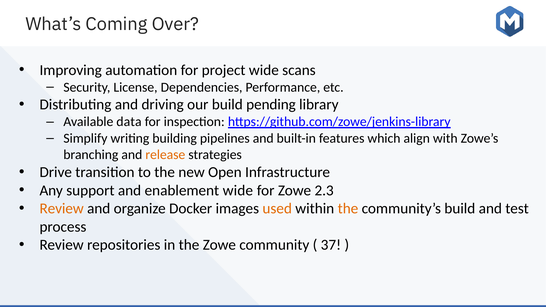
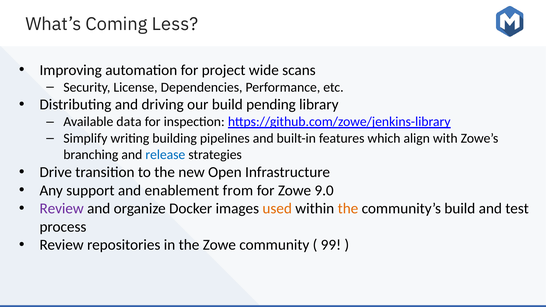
Over: Over -> Less
release colour: orange -> blue
enablement wide: wide -> from
2.3: 2.3 -> 9.0
Review at (62, 209) colour: orange -> purple
37: 37 -> 99
